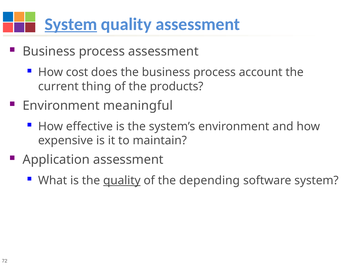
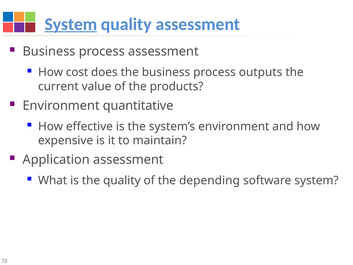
account: account -> outputs
thing: thing -> value
meaningful: meaningful -> quantitative
quality at (122, 180) underline: present -> none
